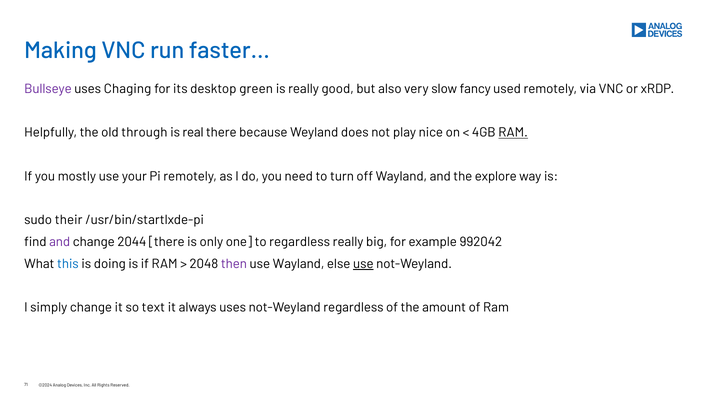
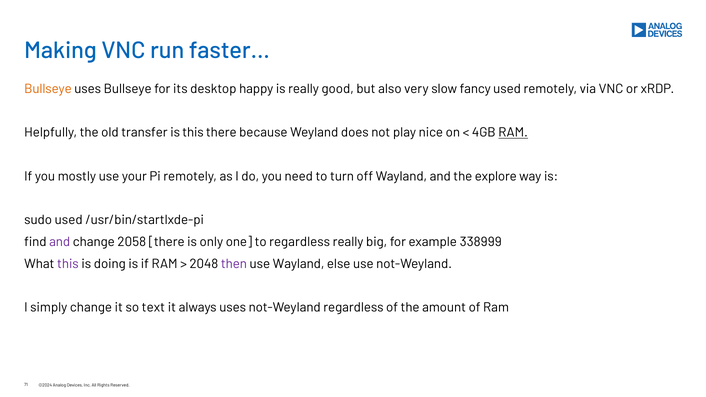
Bullseye at (48, 89) colour: purple -> orange
uses Chaging: Chaging -> Bullseye
green: green -> happy
through: through -> transfer
is real: real -> this
sudo their: their -> used
2044: 2044 -> 2058
992042: 992042 -> 338999
this at (68, 264) colour: blue -> purple
use at (363, 264) underline: present -> none
